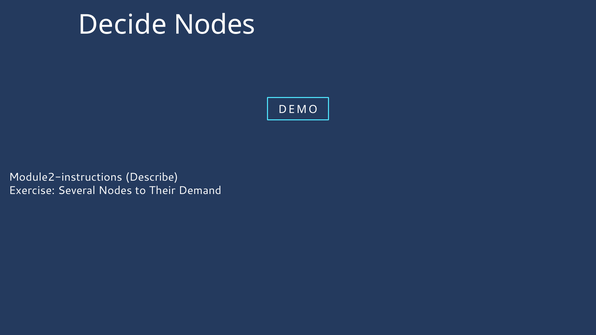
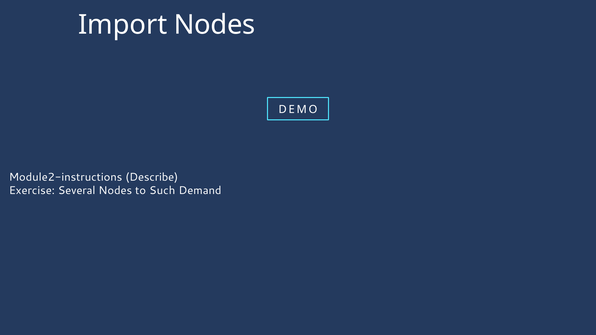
Decide: Decide -> Import
Their: Their -> Such
